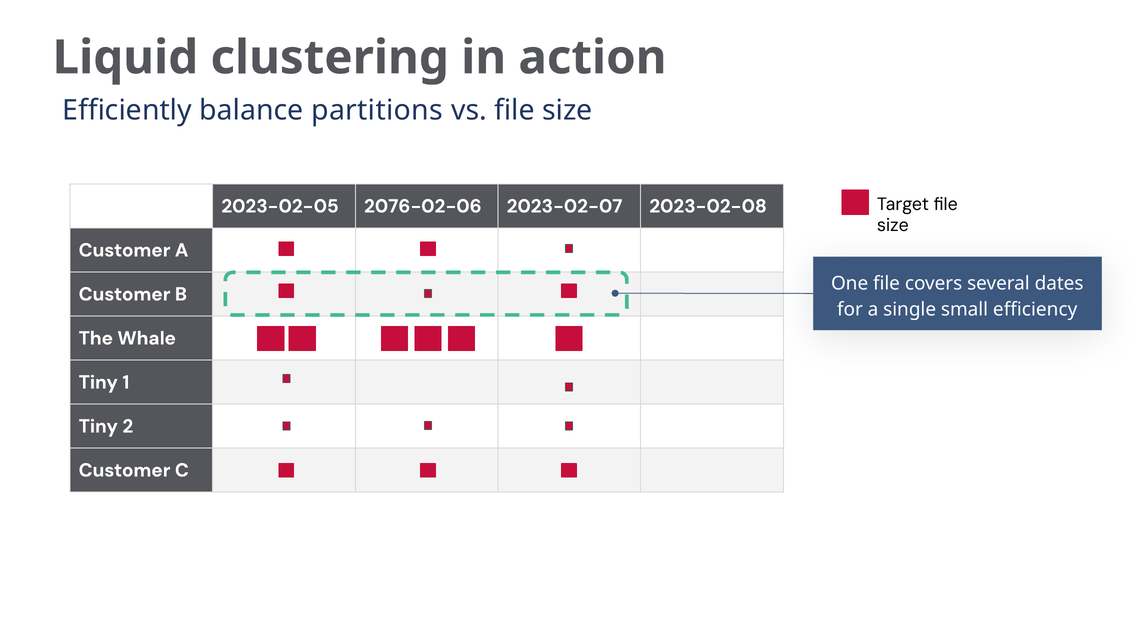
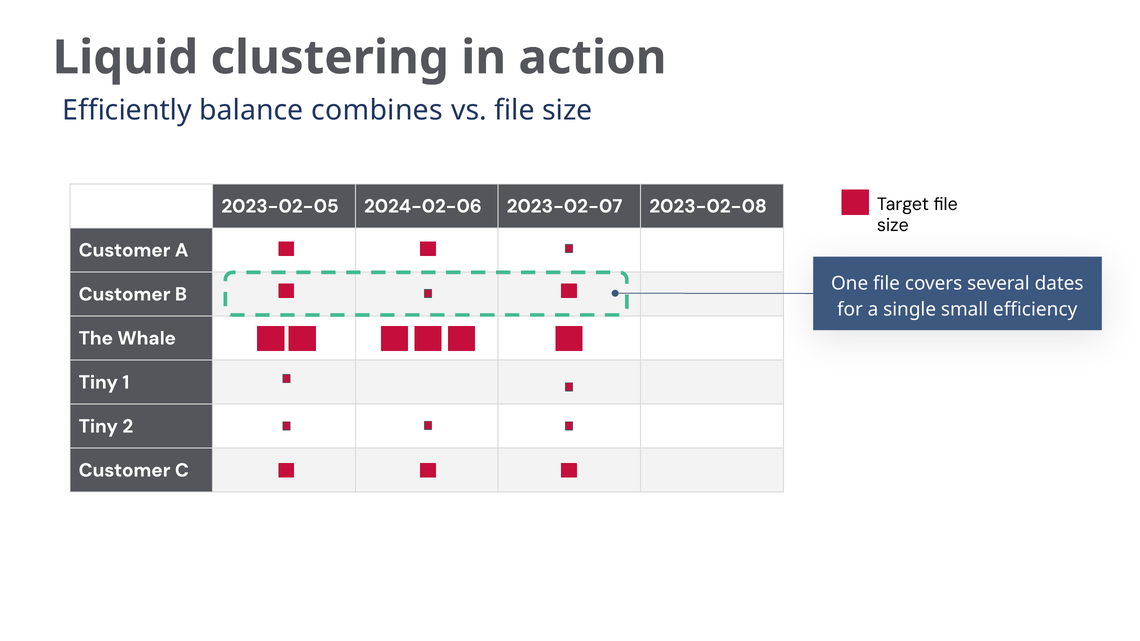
partitions: partitions -> combines
2076-02-06: 2076-02-06 -> 2024-02-06
